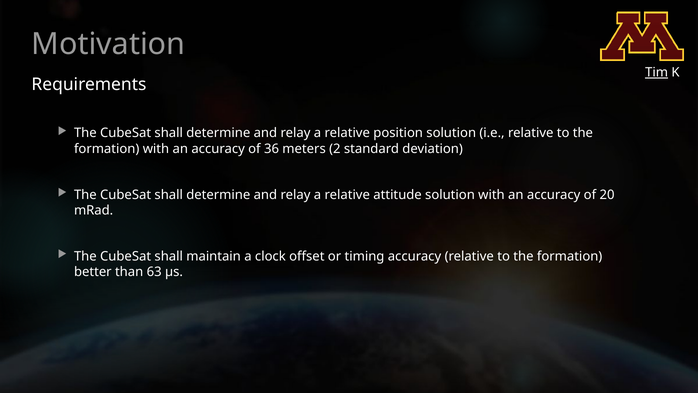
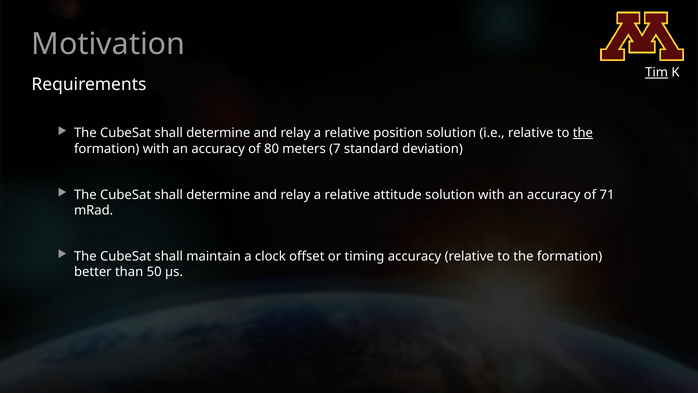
the at (583, 133) underline: none -> present
36: 36 -> 80
2: 2 -> 7
20: 20 -> 71
63: 63 -> 50
